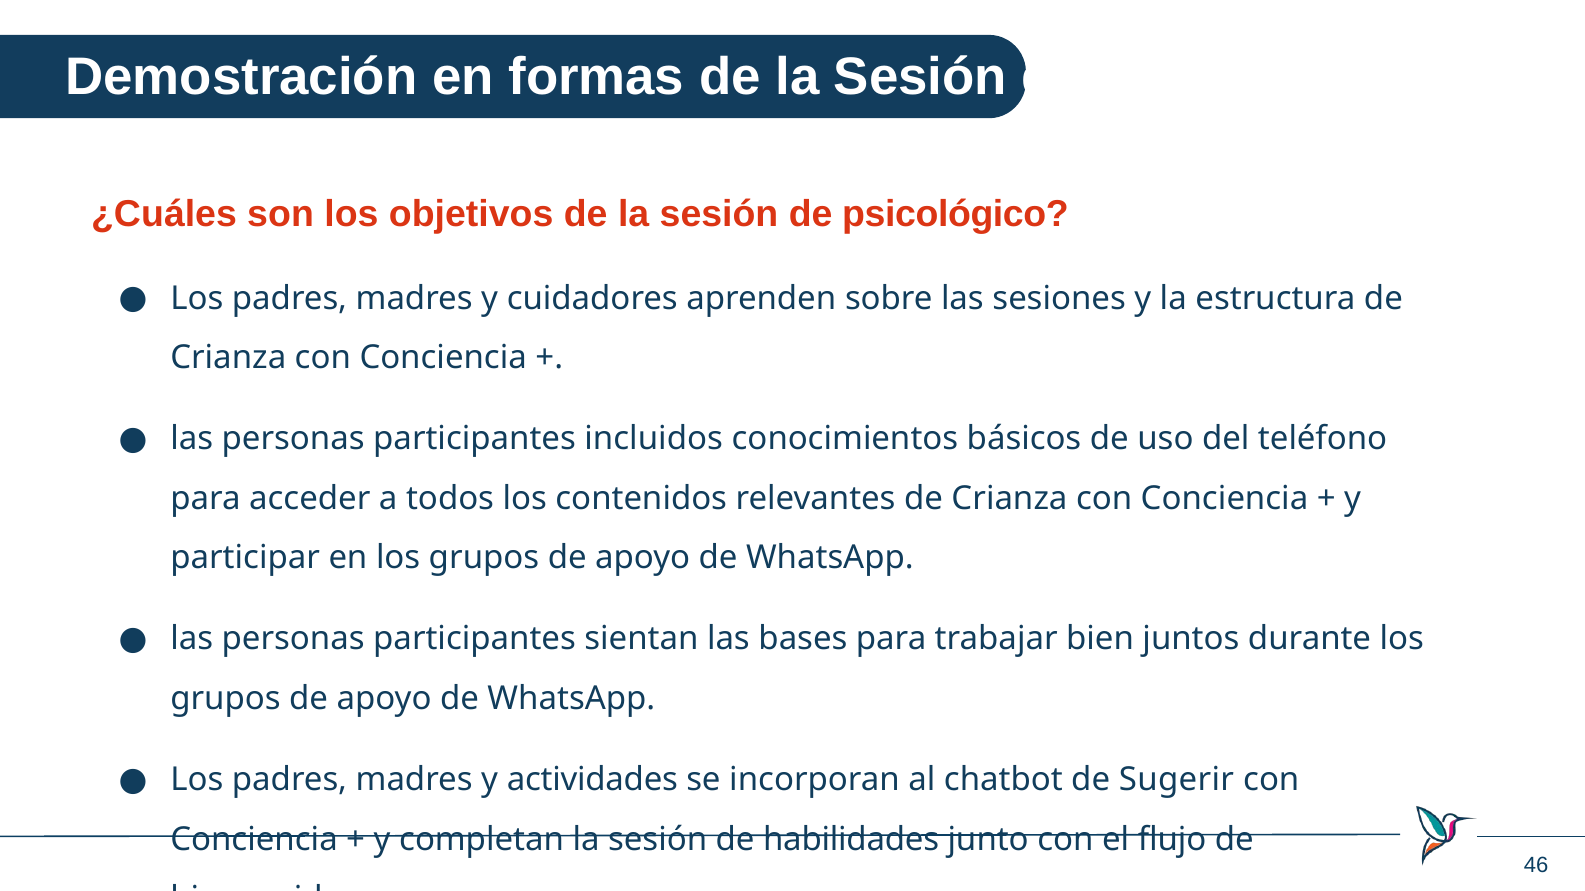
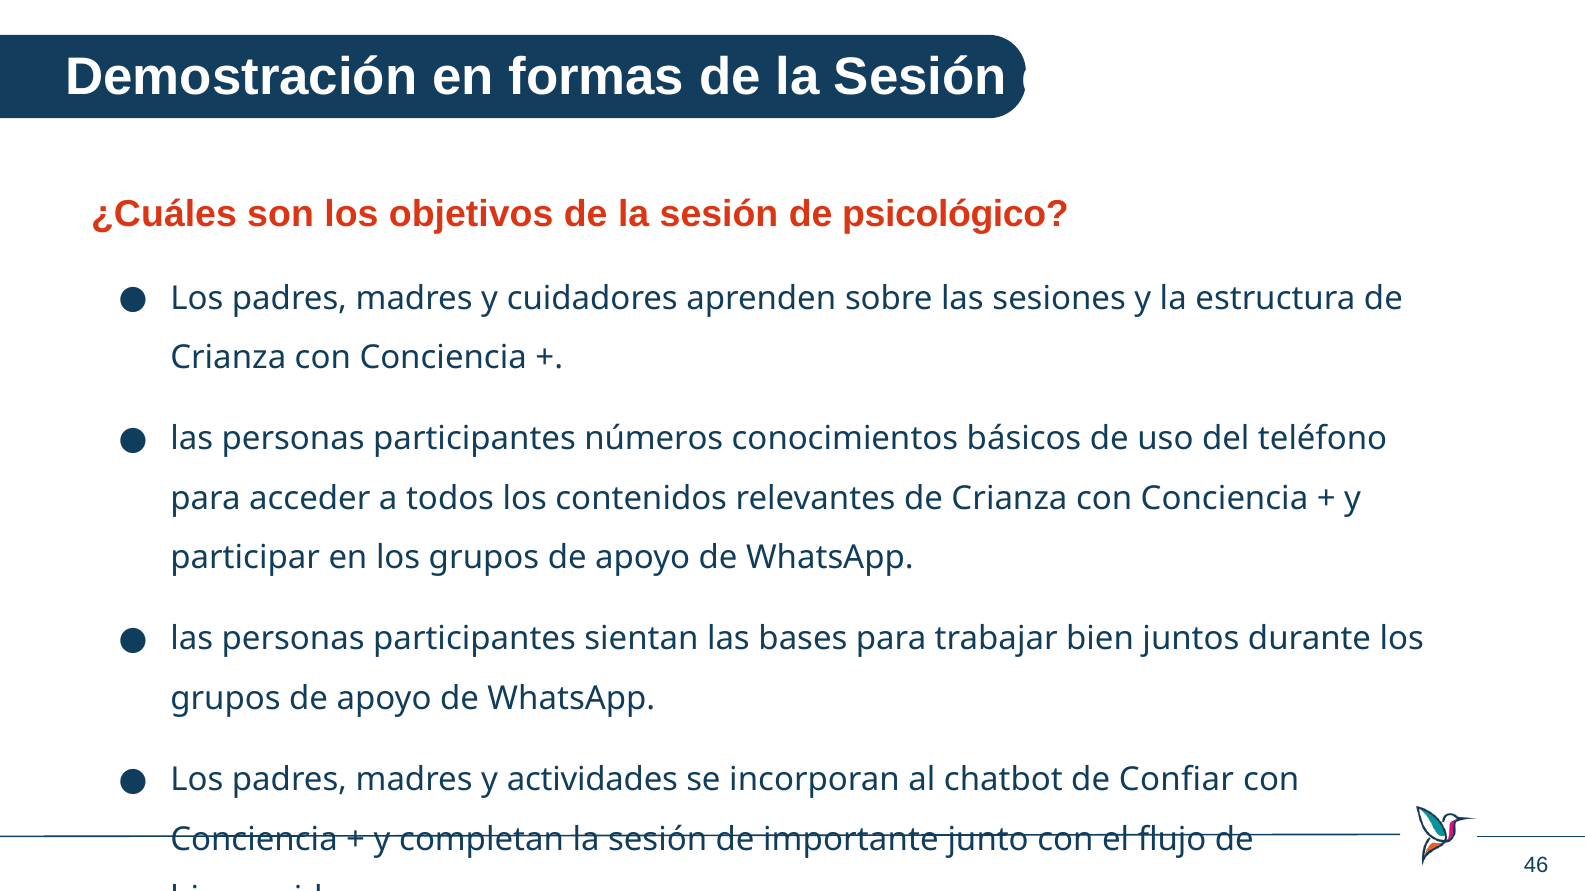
incluidos: incluidos -> números
Sugerir: Sugerir -> Confiar
habilidades: habilidades -> importante
